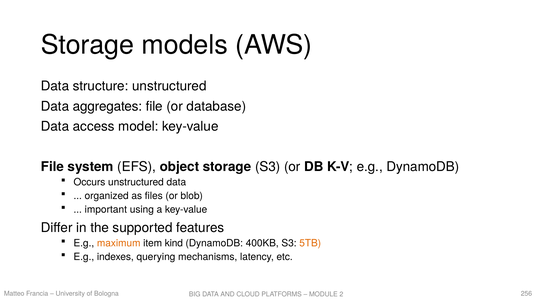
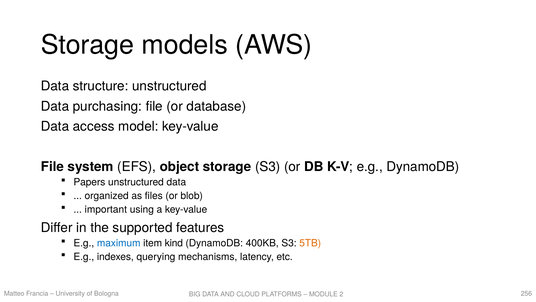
aggregates: aggregates -> purchasing
Occurs: Occurs -> Papers
maximum colour: orange -> blue
